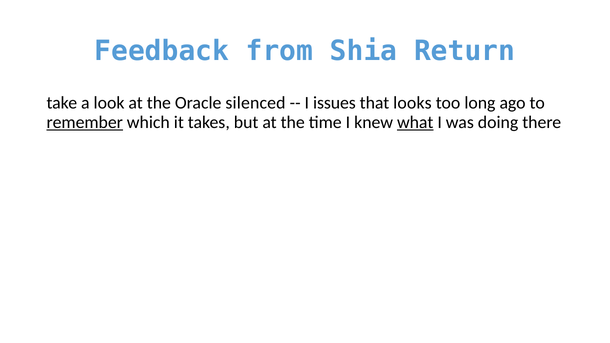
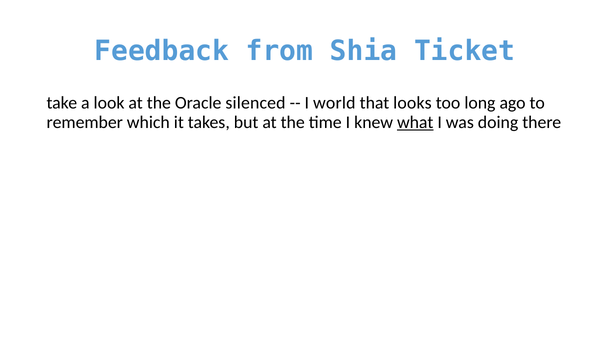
Return: Return -> Ticket
issues: issues -> world
remember underline: present -> none
